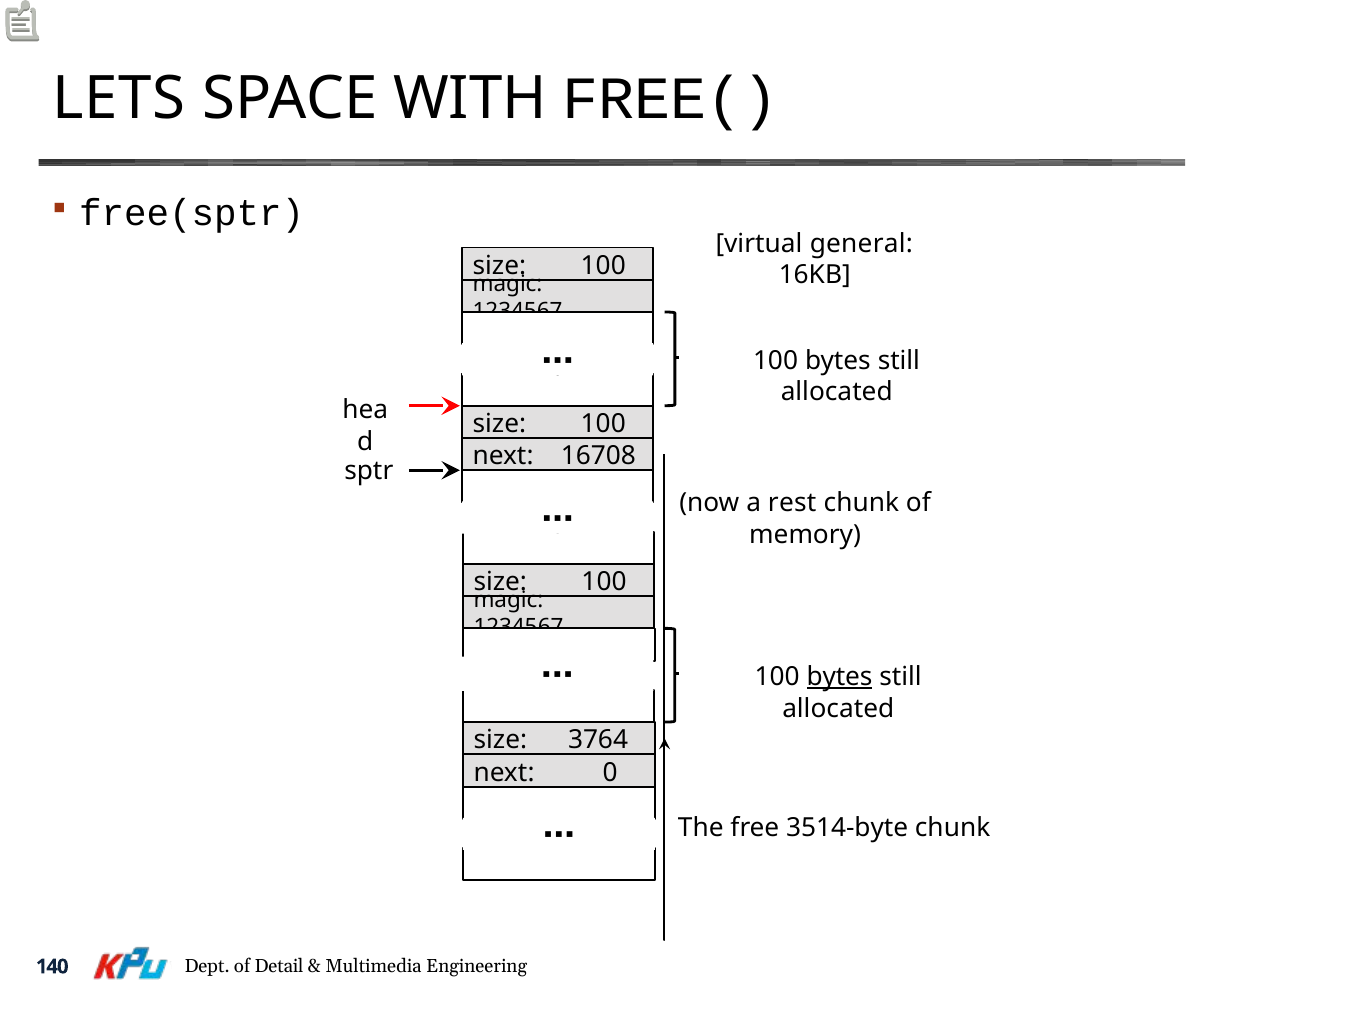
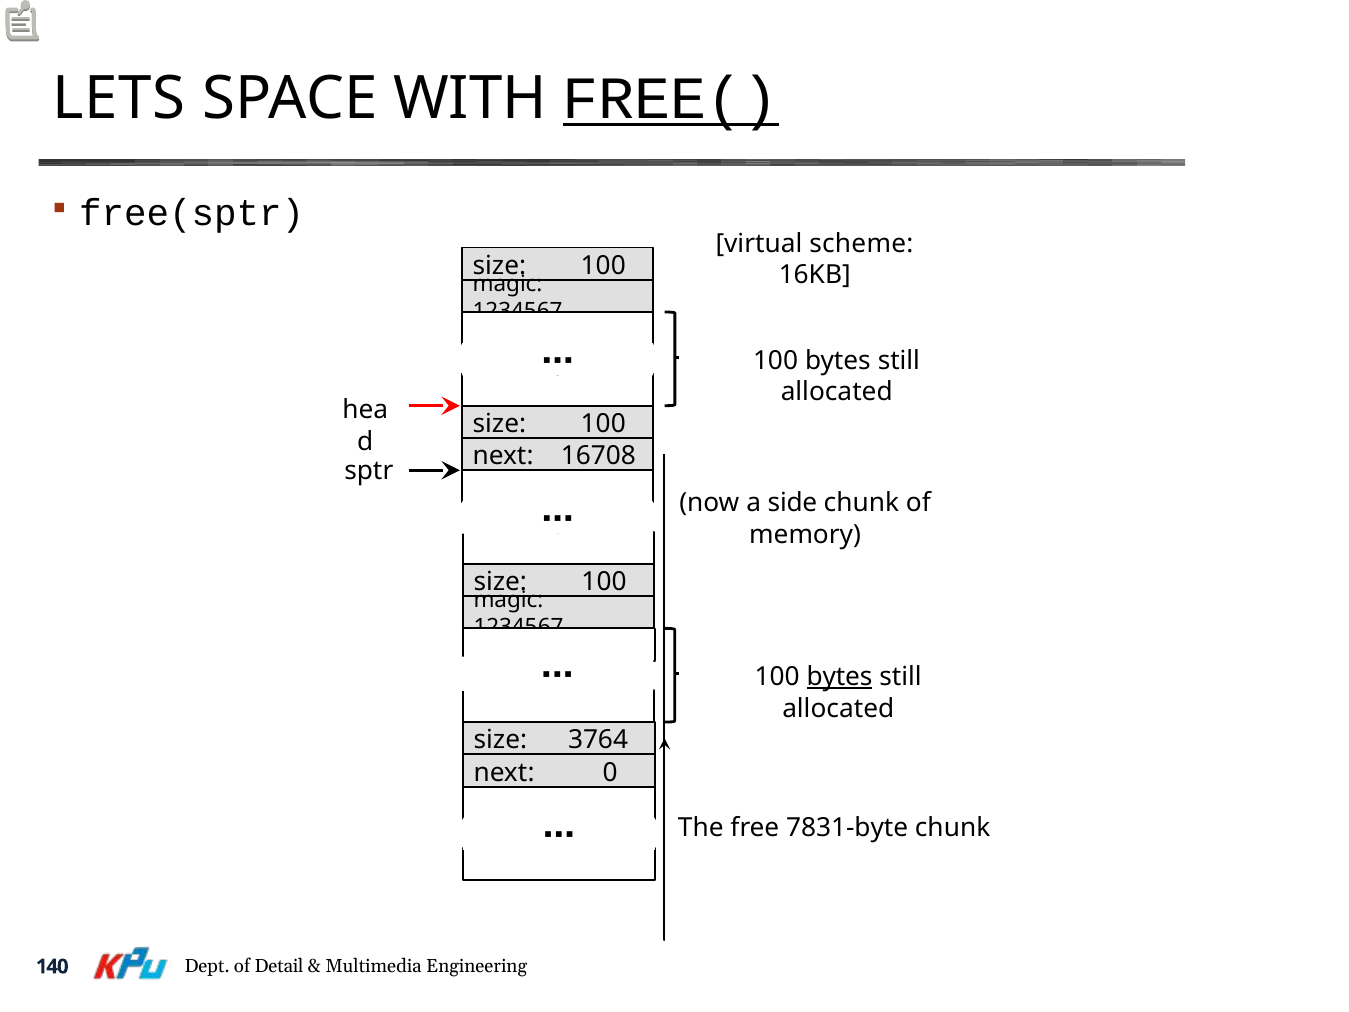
FREE( underline: none -> present
general: general -> scheme
rest: rest -> side
3514-byte: 3514-byte -> 7831-byte
